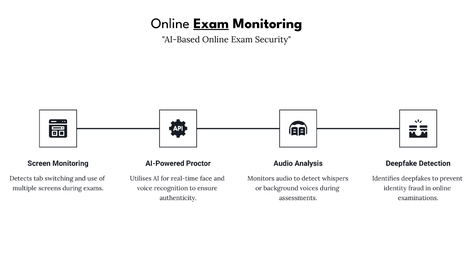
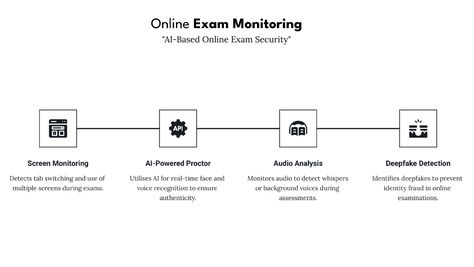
Exam at (211, 23) underline: present -> none
